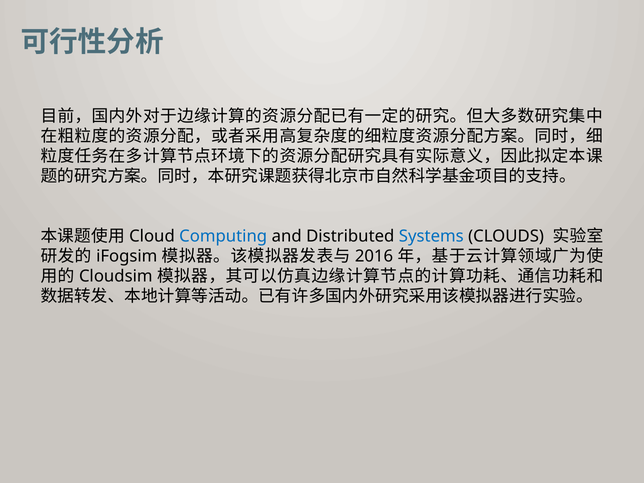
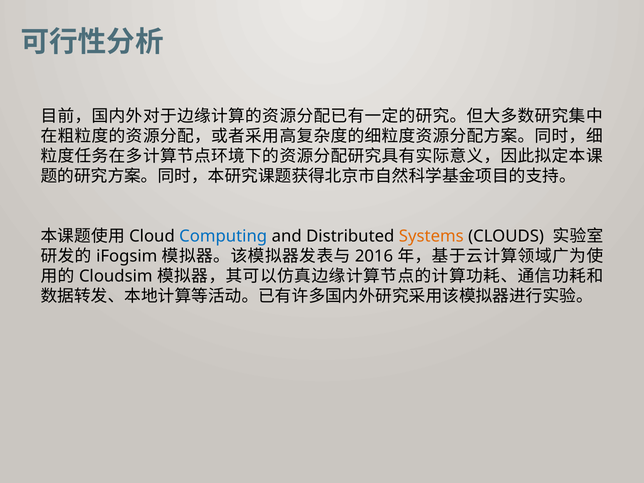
Systems colour: blue -> orange
